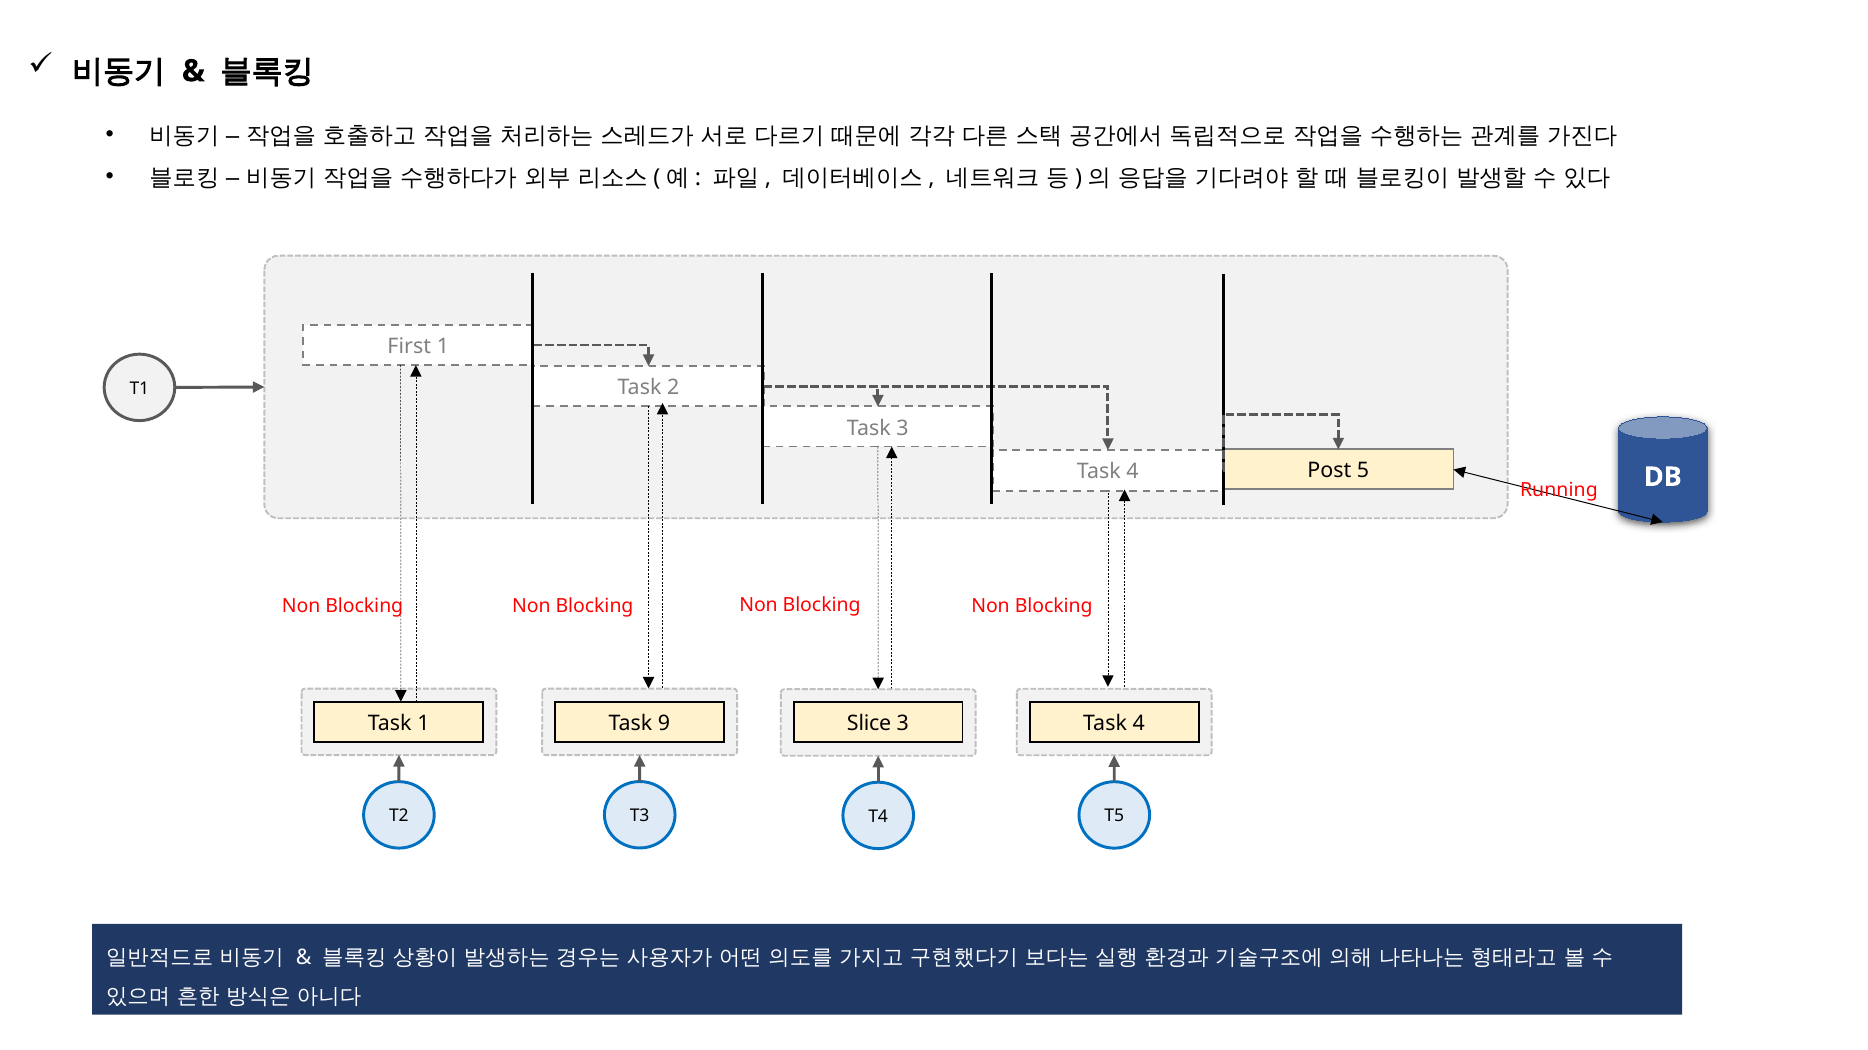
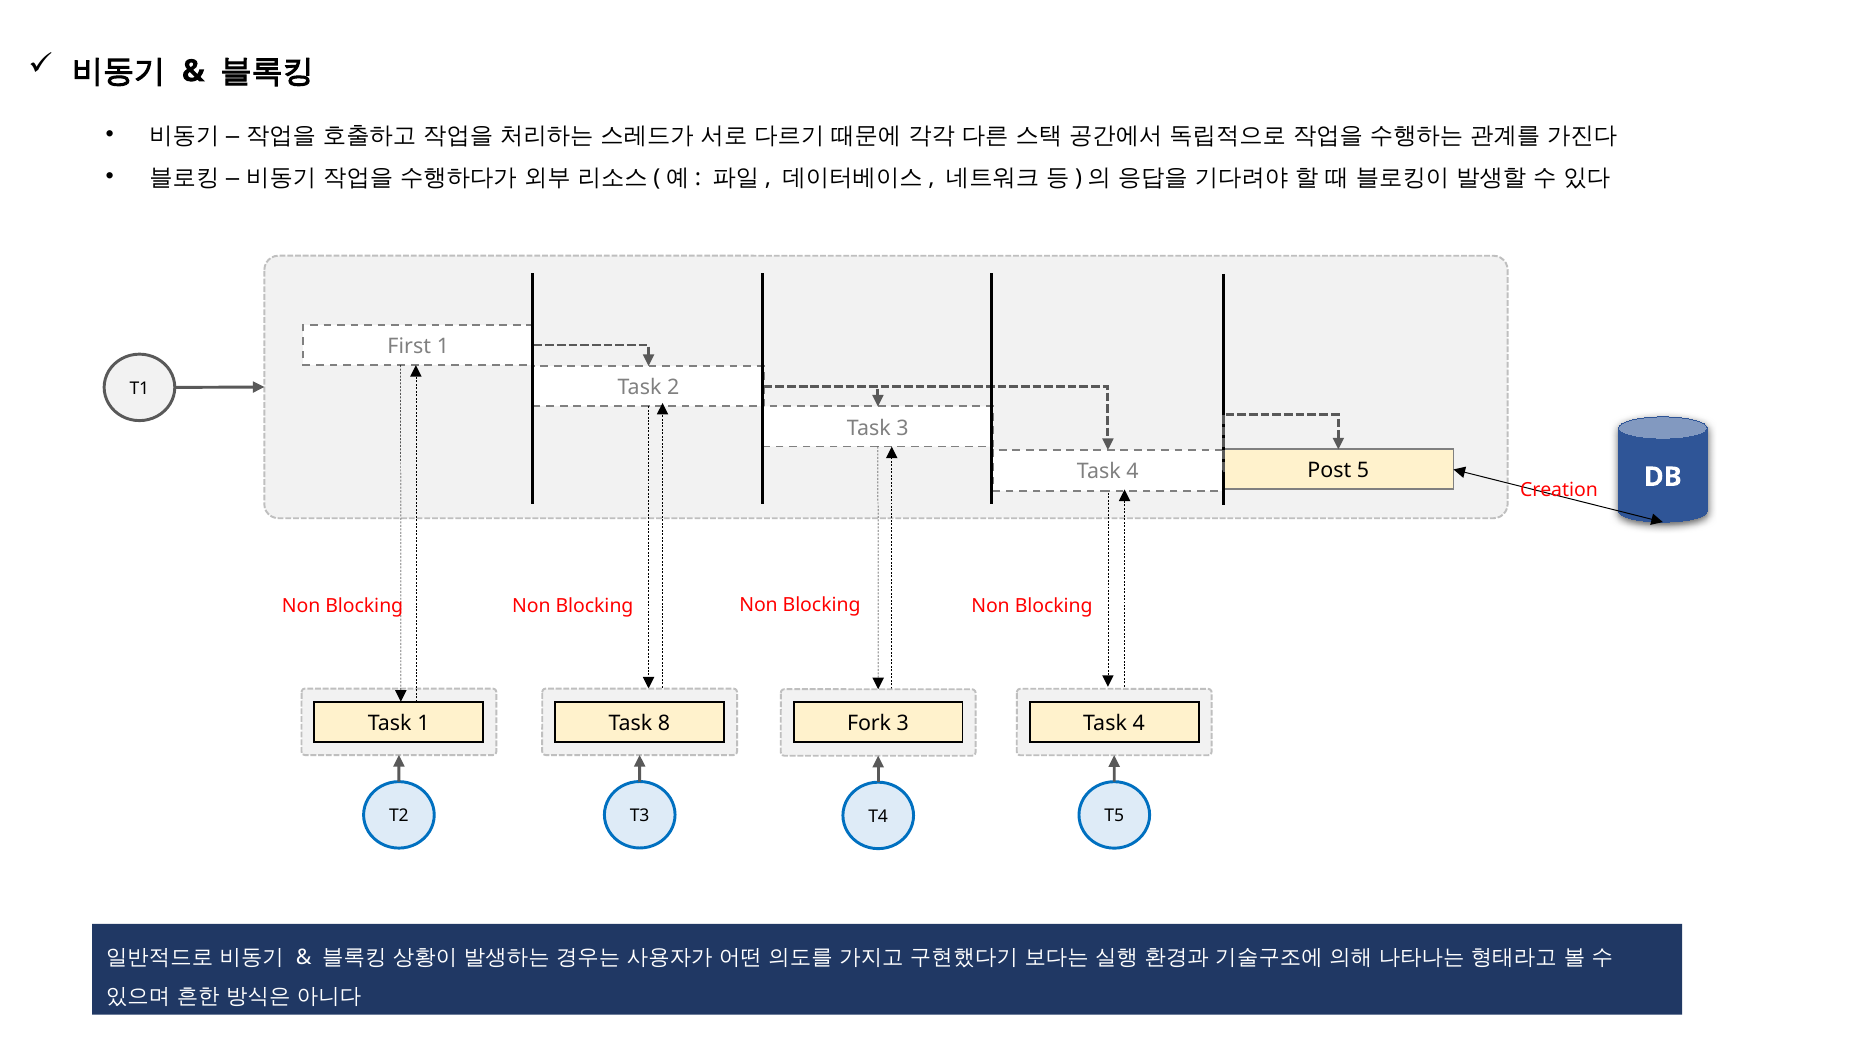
Running: Running -> Creation
9: 9 -> 8
Slice: Slice -> Fork
